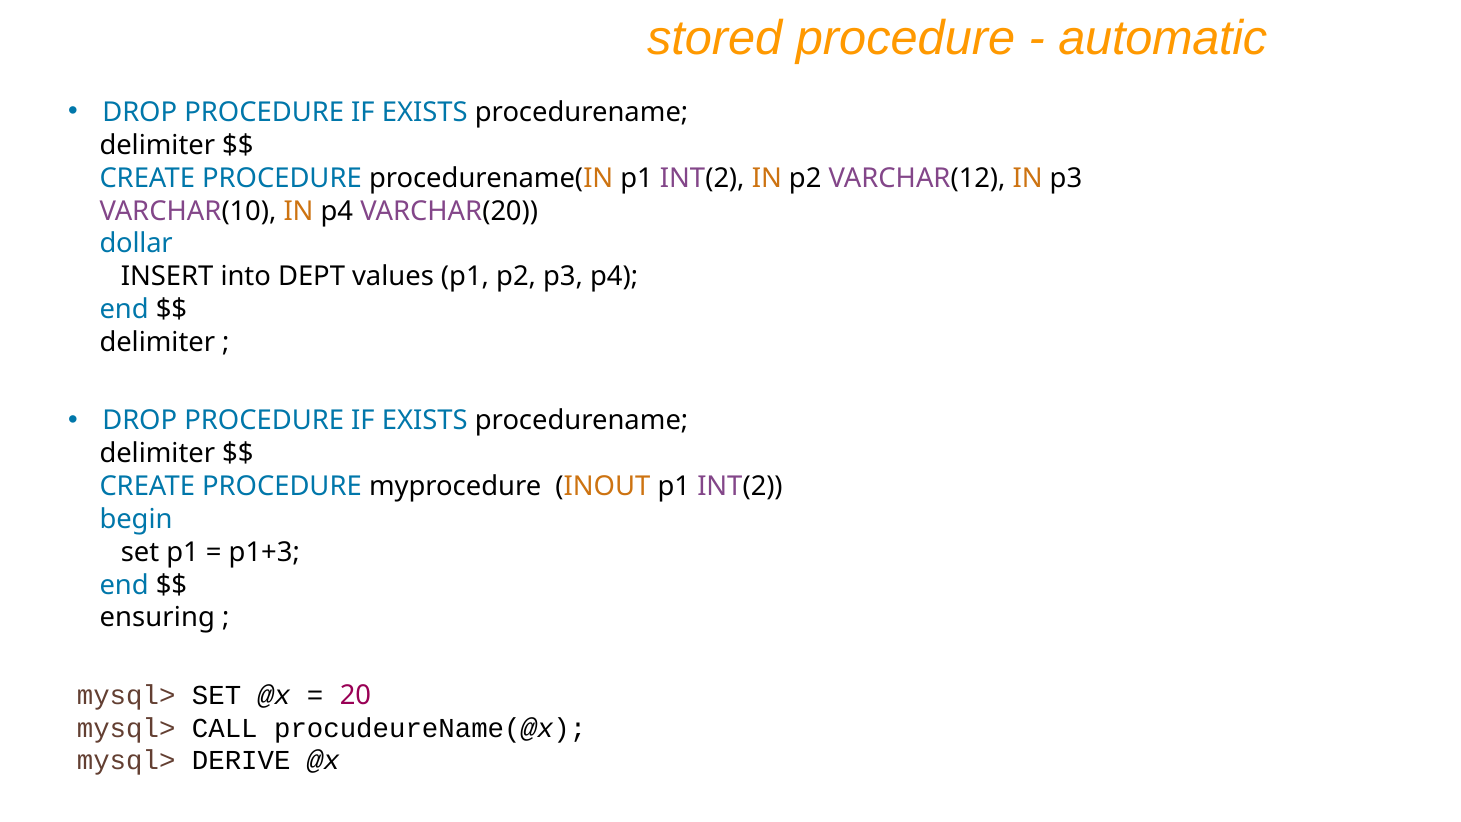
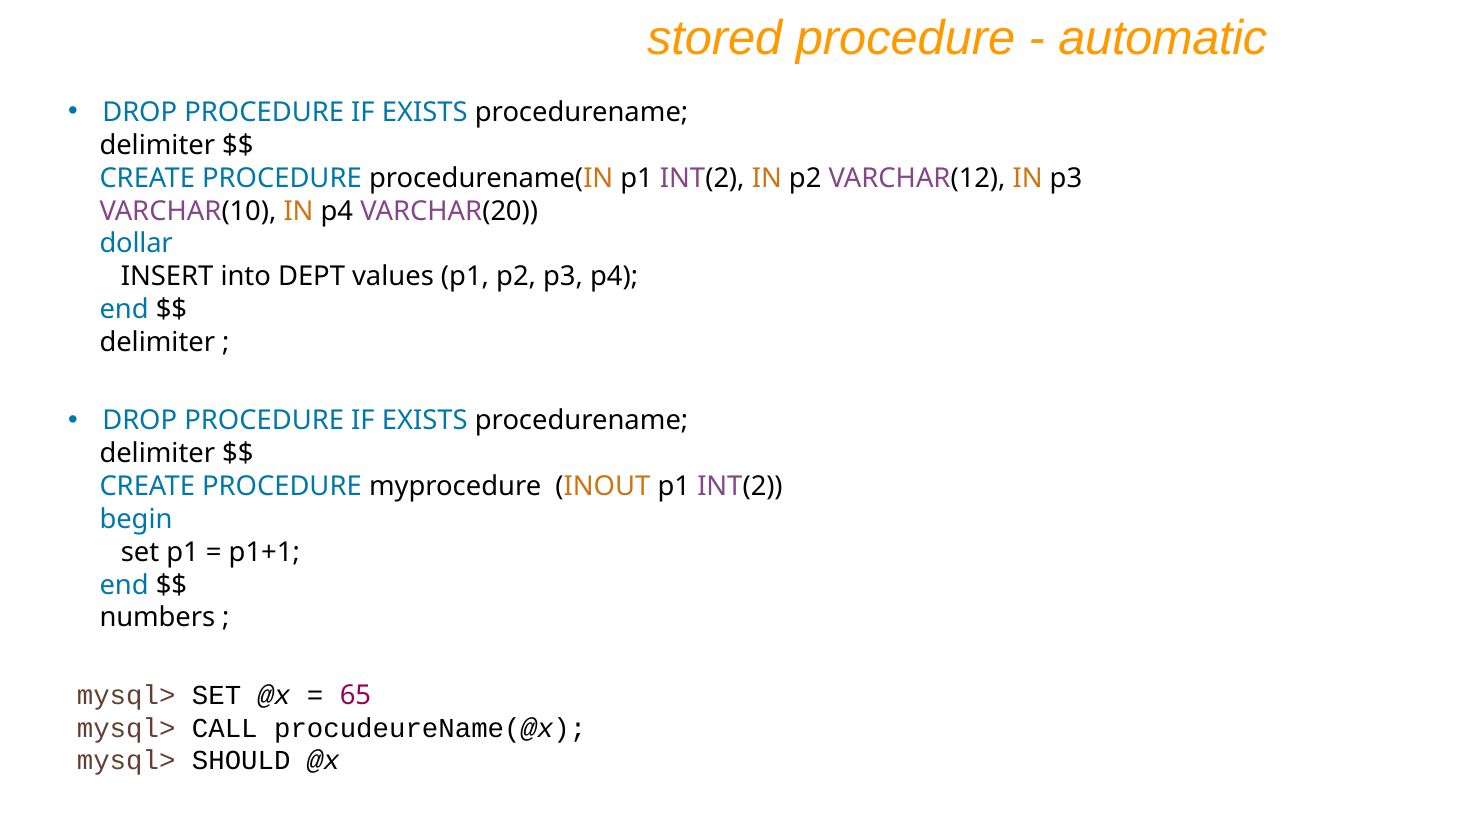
p1+3: p1+3 -> p1+1
ensuring: ensuring -> numbers
20: 20 -> 65
DERIVE: DERIVE -> SHOULD
